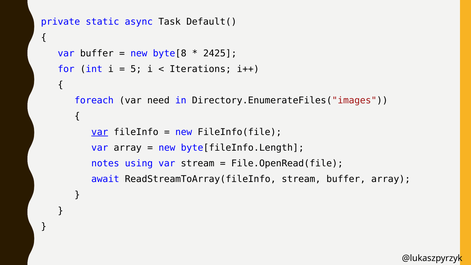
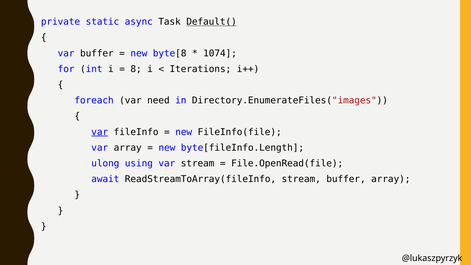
Default( underline: none -> present
2425: 2425 -> 1074
5: 5 -> 8
notes: notes -> ulong
